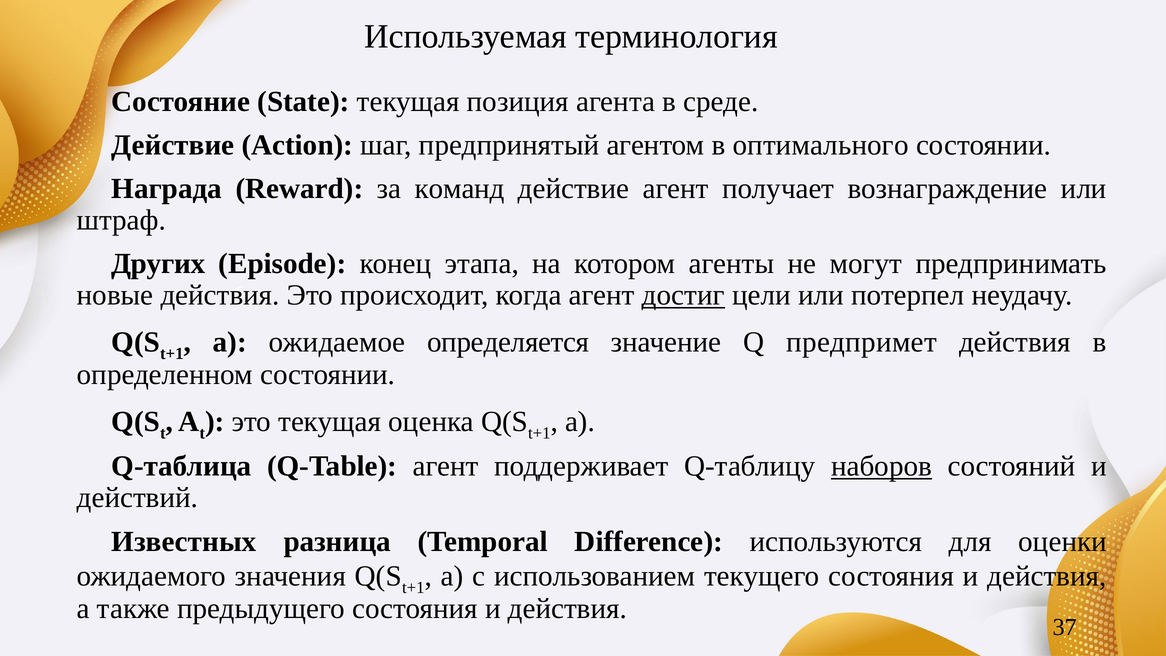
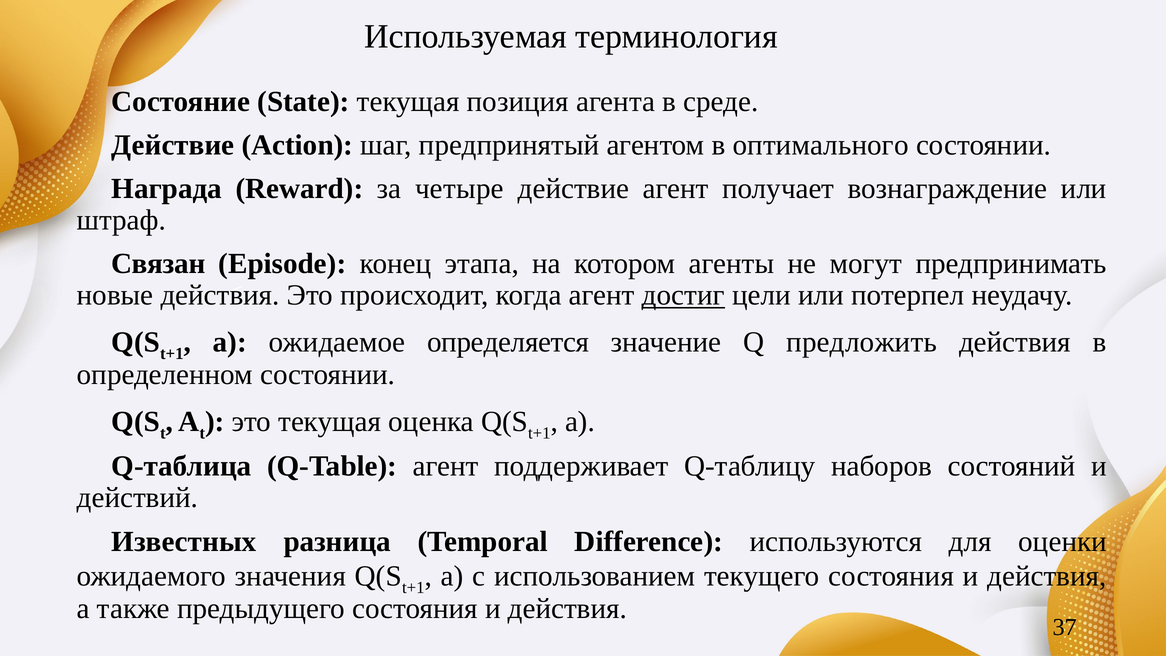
команд: команд -> четыре
Других: Других -> Связан
предпримет: предпримет -> предложить
наборов underline: present -> none
